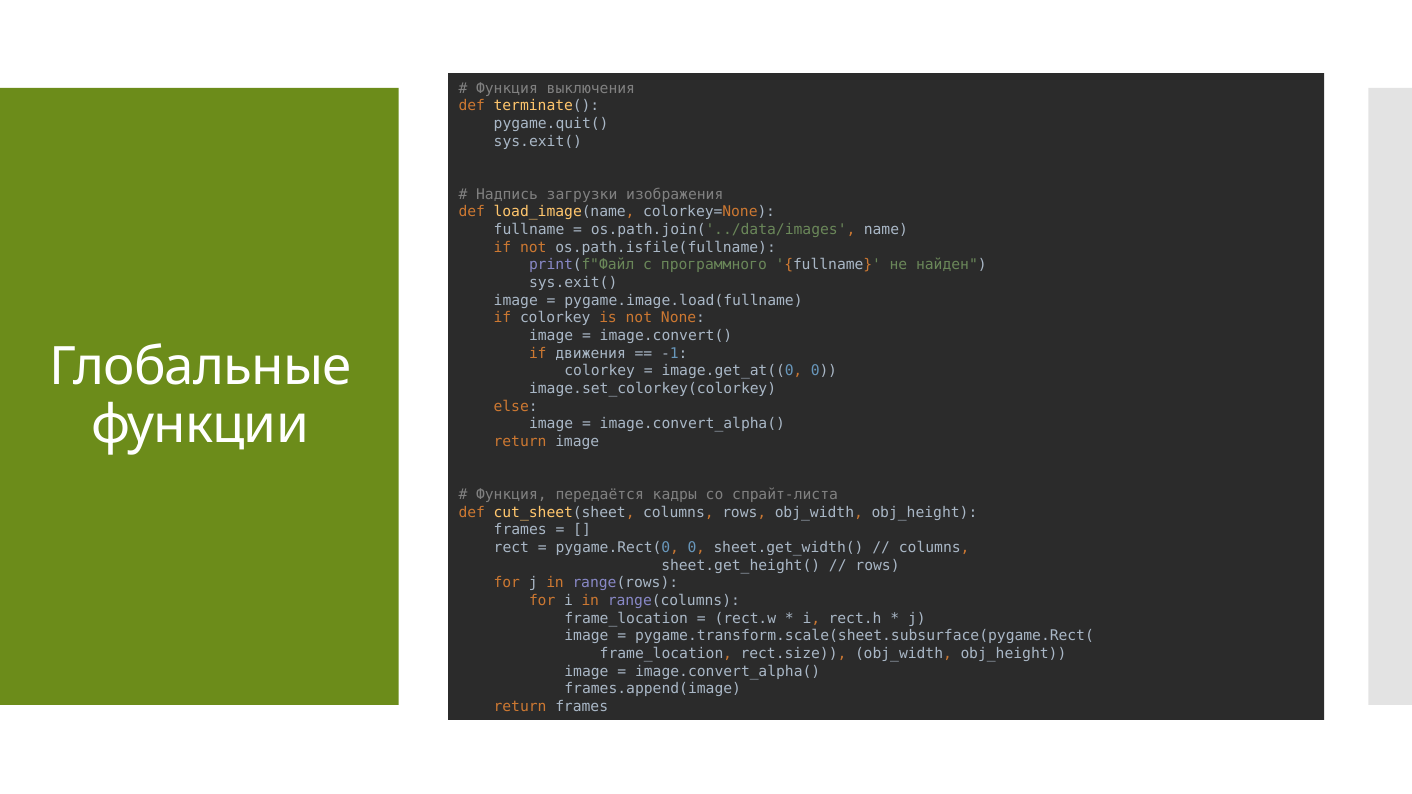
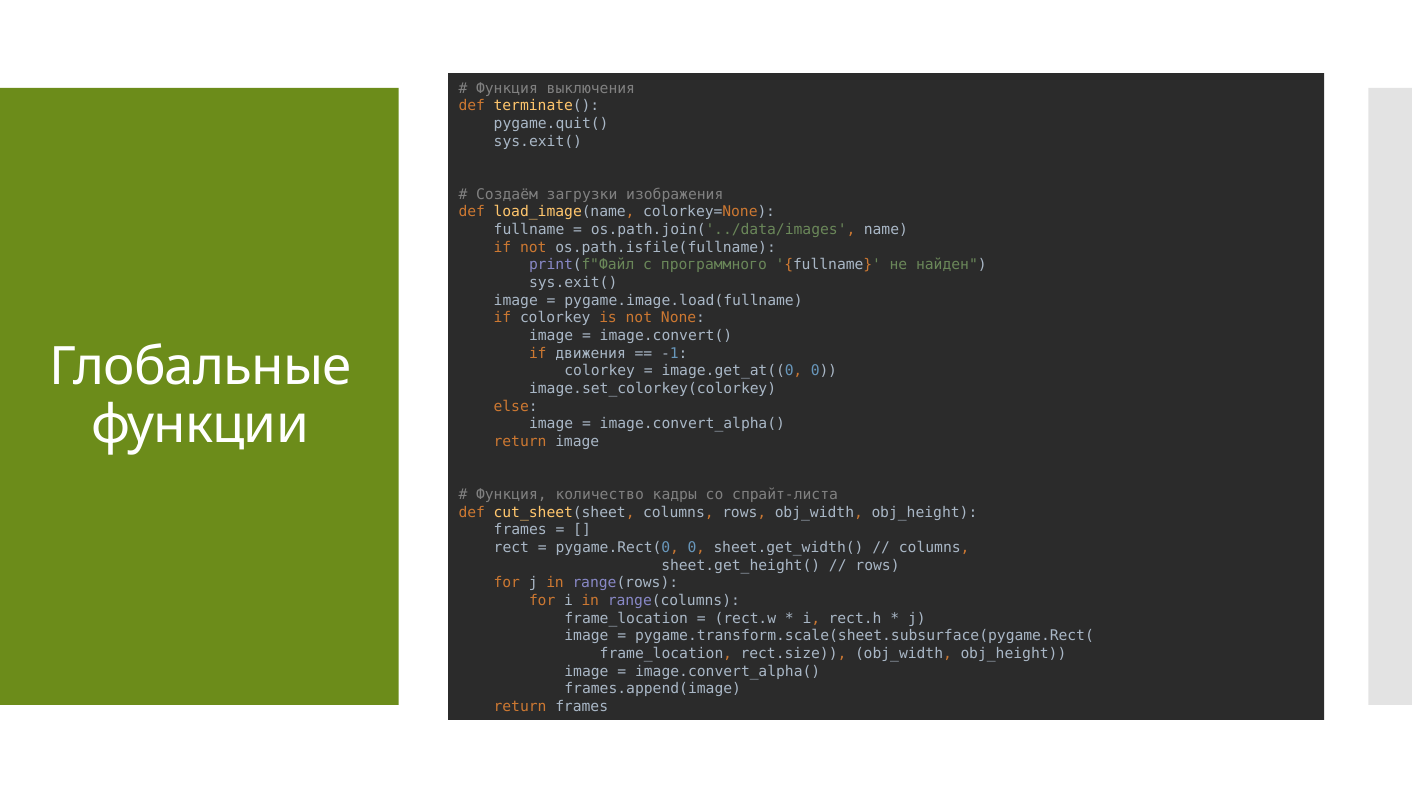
Надпись: Надпись -> Создаём
передаётся: передаётся -> количество
